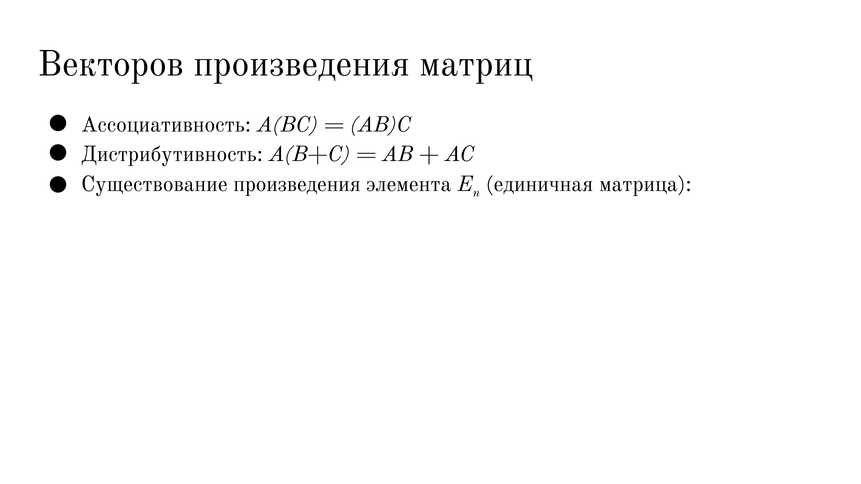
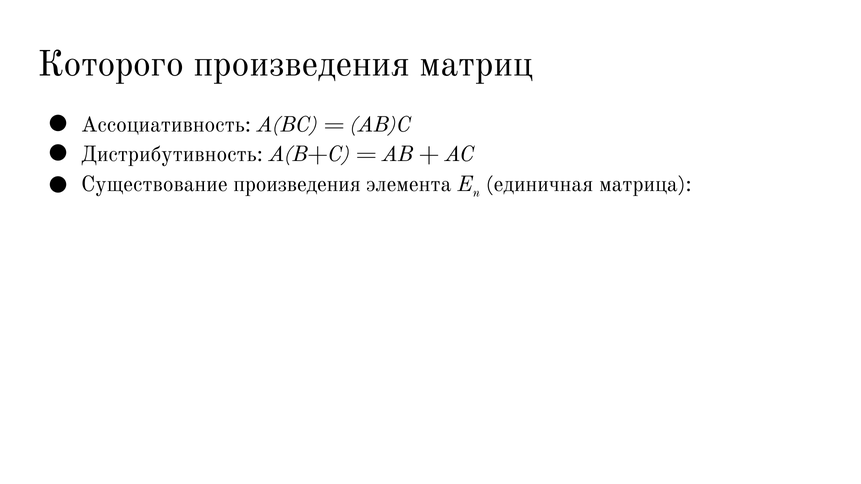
Векторов: Векторов -> Которого
